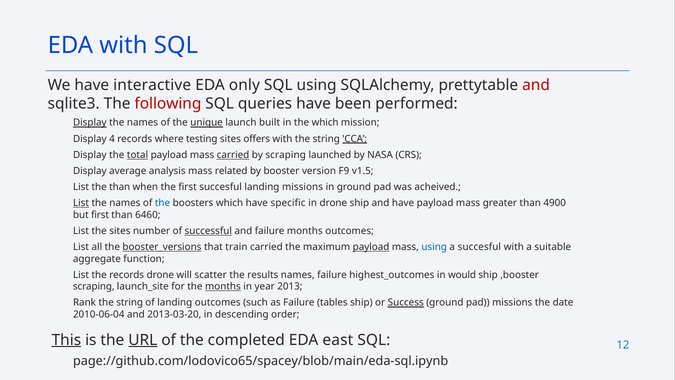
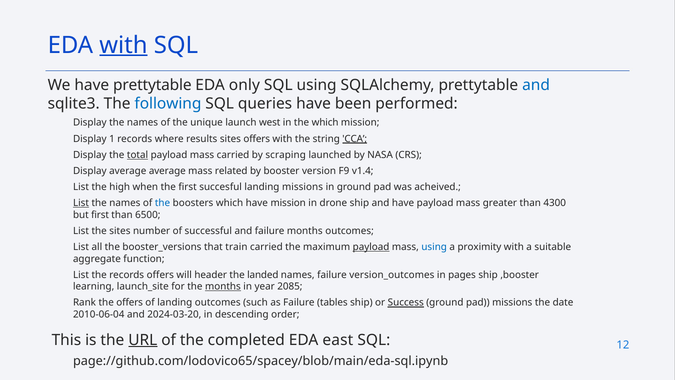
with at (123, 45) underline: none -> present
have interactive: interactive -> prettytable
and at (536, 85) colour: red -> blue
following colour: red -> blue
Display at (90, 123) underline: present -> none
unique underline: present -> none
built: built -> west
4: 4 -> 1
testing: testing -> results
carried at (233, 155) underline: present -> none
average analysis: analysis -> average
v1.5: v1.5 -> v1.4
the than: than -> high
have specific: specific -> mission
4900: 4900 -> 4300
6460: 6460 -> 6500
successful underline: present -> none
booster_versions underline: present -> none
a succesful: succesful -> proximity
records drone: drone -> offers
scatter: scatter -> header
results: results -> landed
highest_outcomes: highest_outcomes -> version_outcomes
would: would -> pages
scraping at (94, 286): scraping -> learning
2013: 2013 -> 2085
Rank the string: string -> offers
2013-03-20: 2013-03-20 -> 2024-03-20
This underline: present -> none
